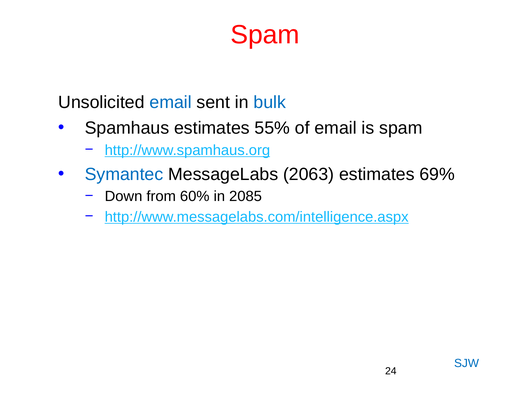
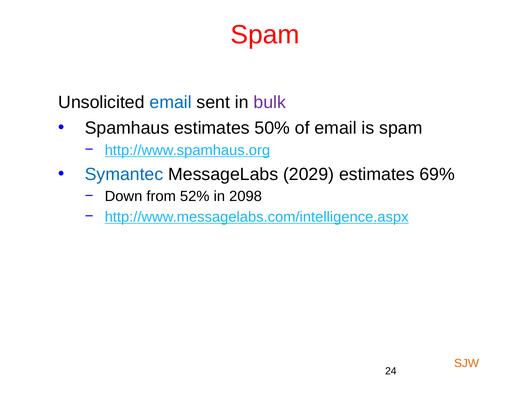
bulk colour: blue -> purple
55%: 55% -> 50%
2063: 2063 -> 2029
60%: 60% -> 52%
2085: 2085 -> 2098
SJW colour: blue -> orange
